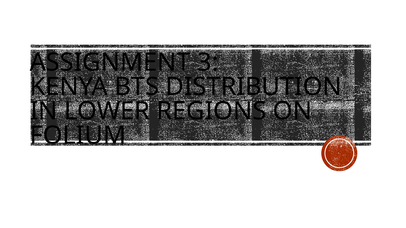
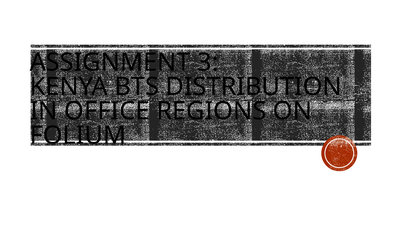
LOWER: LOWER -> OFFICE
